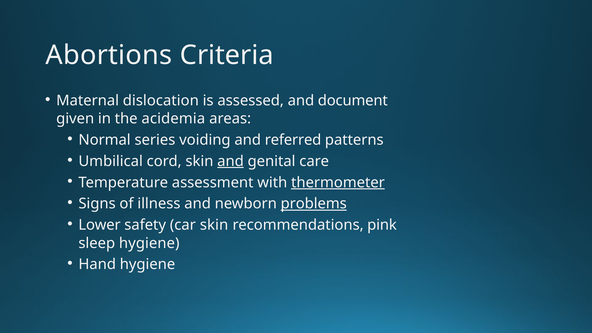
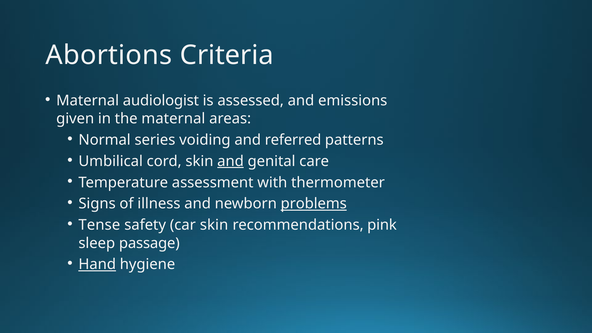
dislocation: dislocation -> audiologist
document: document -> emissions
the acidemia: acidemia -> maternal
thermometer underline: present -> none
Lower: Lower -> Tense
sleep hygiene: hygiene -> passage
Hand underline: none -> present
